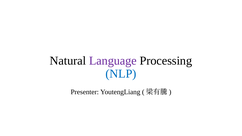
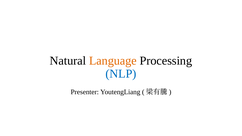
Language colour: purple -> orange
